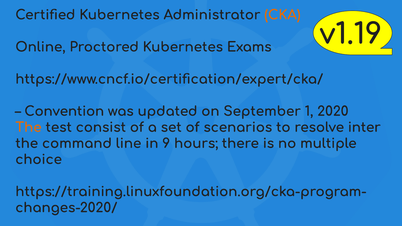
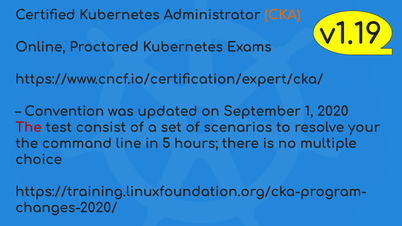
The at (28, 128) colour: orange -> red
inter: inter -> your
9: 9 -> 5
